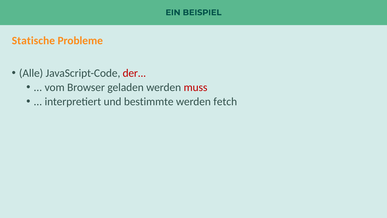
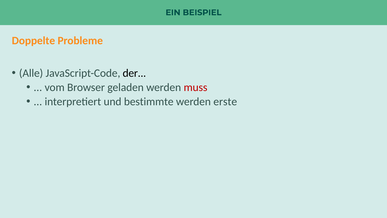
Statische: Statische -> Doppelte
der colour: red -> black
fetch: fetch -> erste
